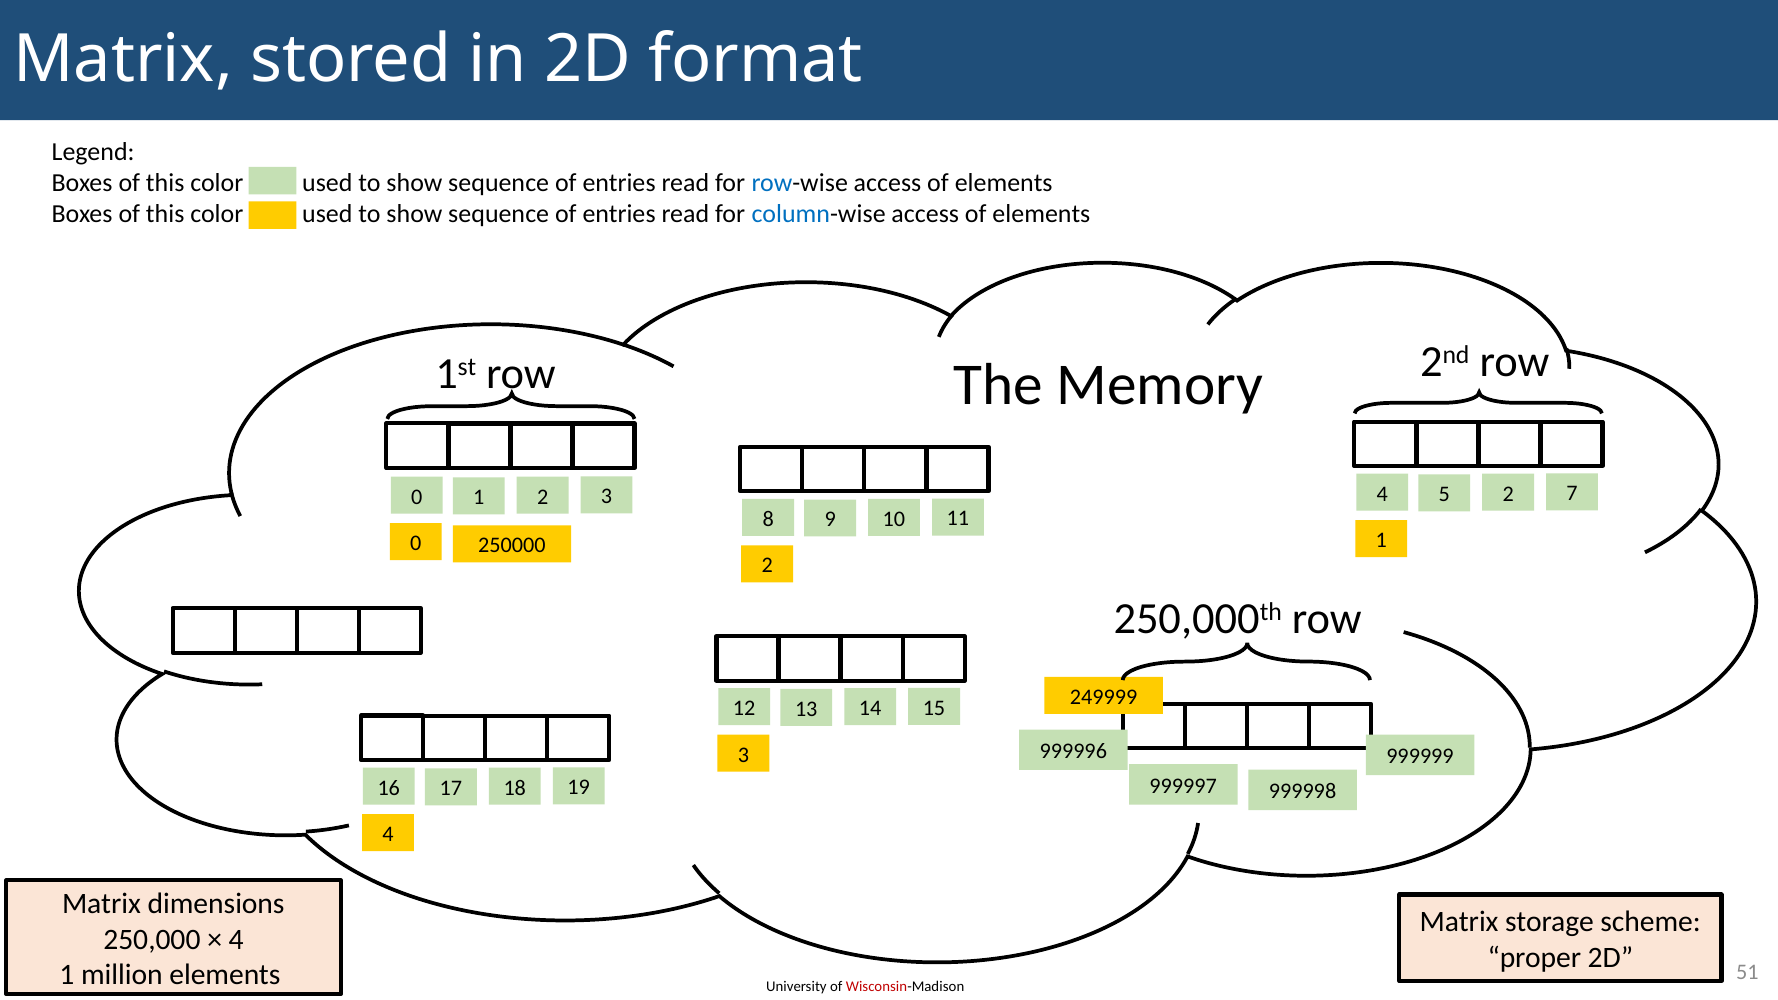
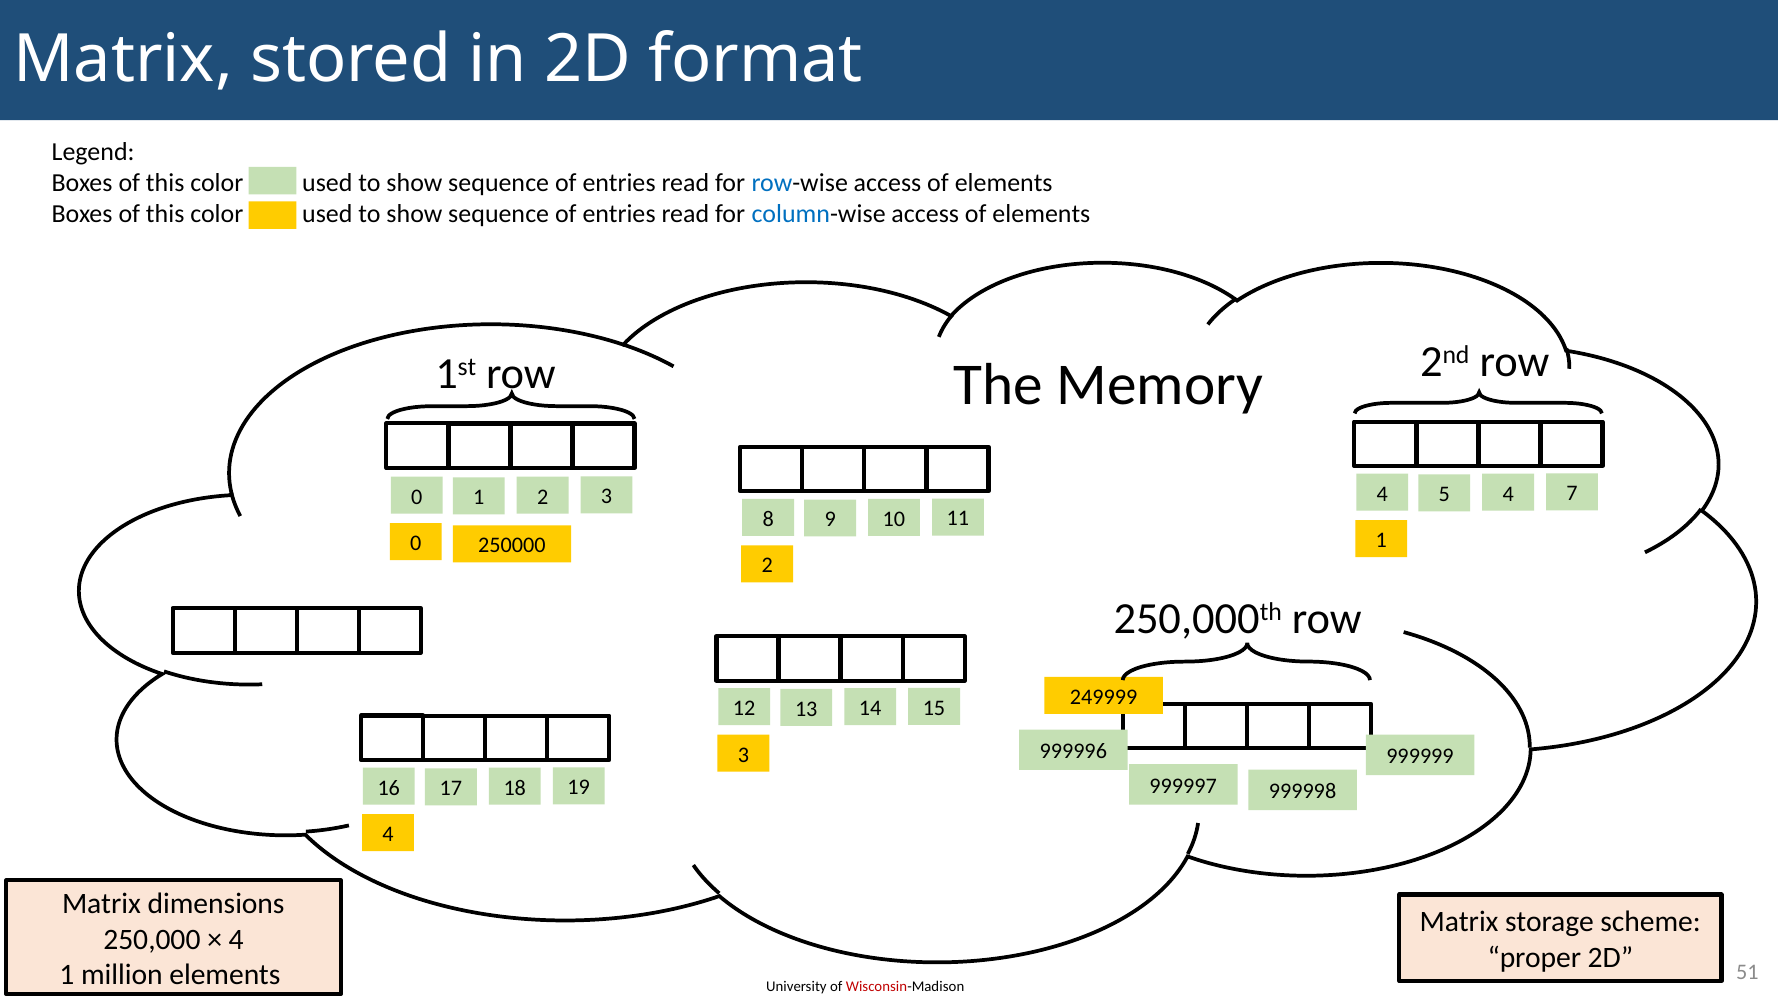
5 2: 2 -> 4
